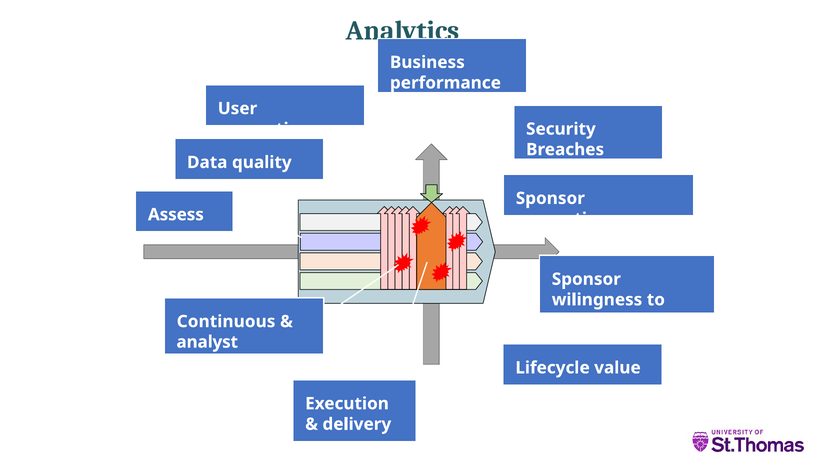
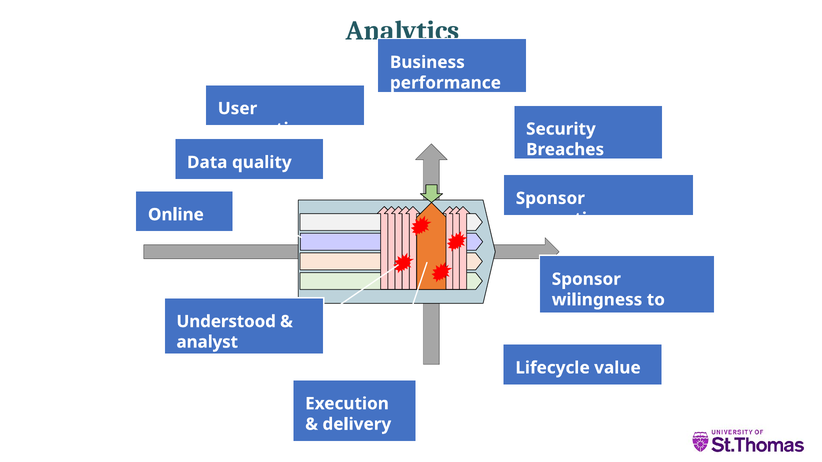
Assess: Assess -> Online
Continuous: Continuous -> Understood
